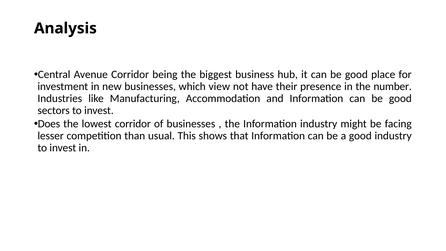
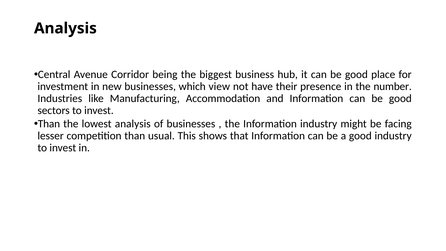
Does at (49, 124): Does -> Than
lowest corridor: corridor -> analysis
